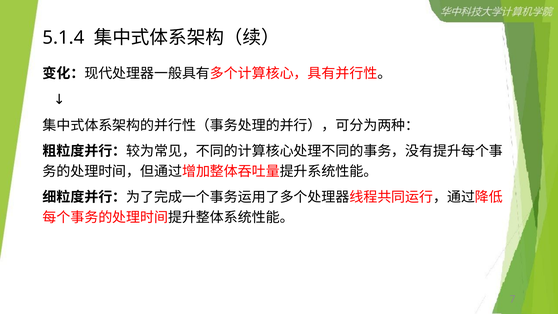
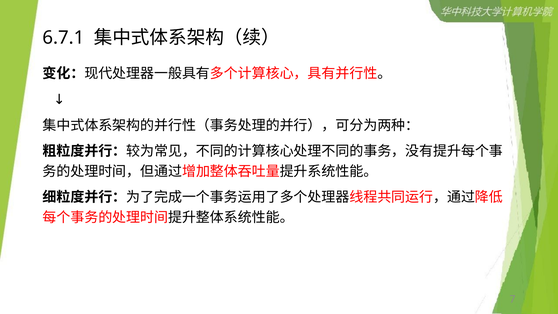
5.1.4: 5.1.4 -> 6.7.1
